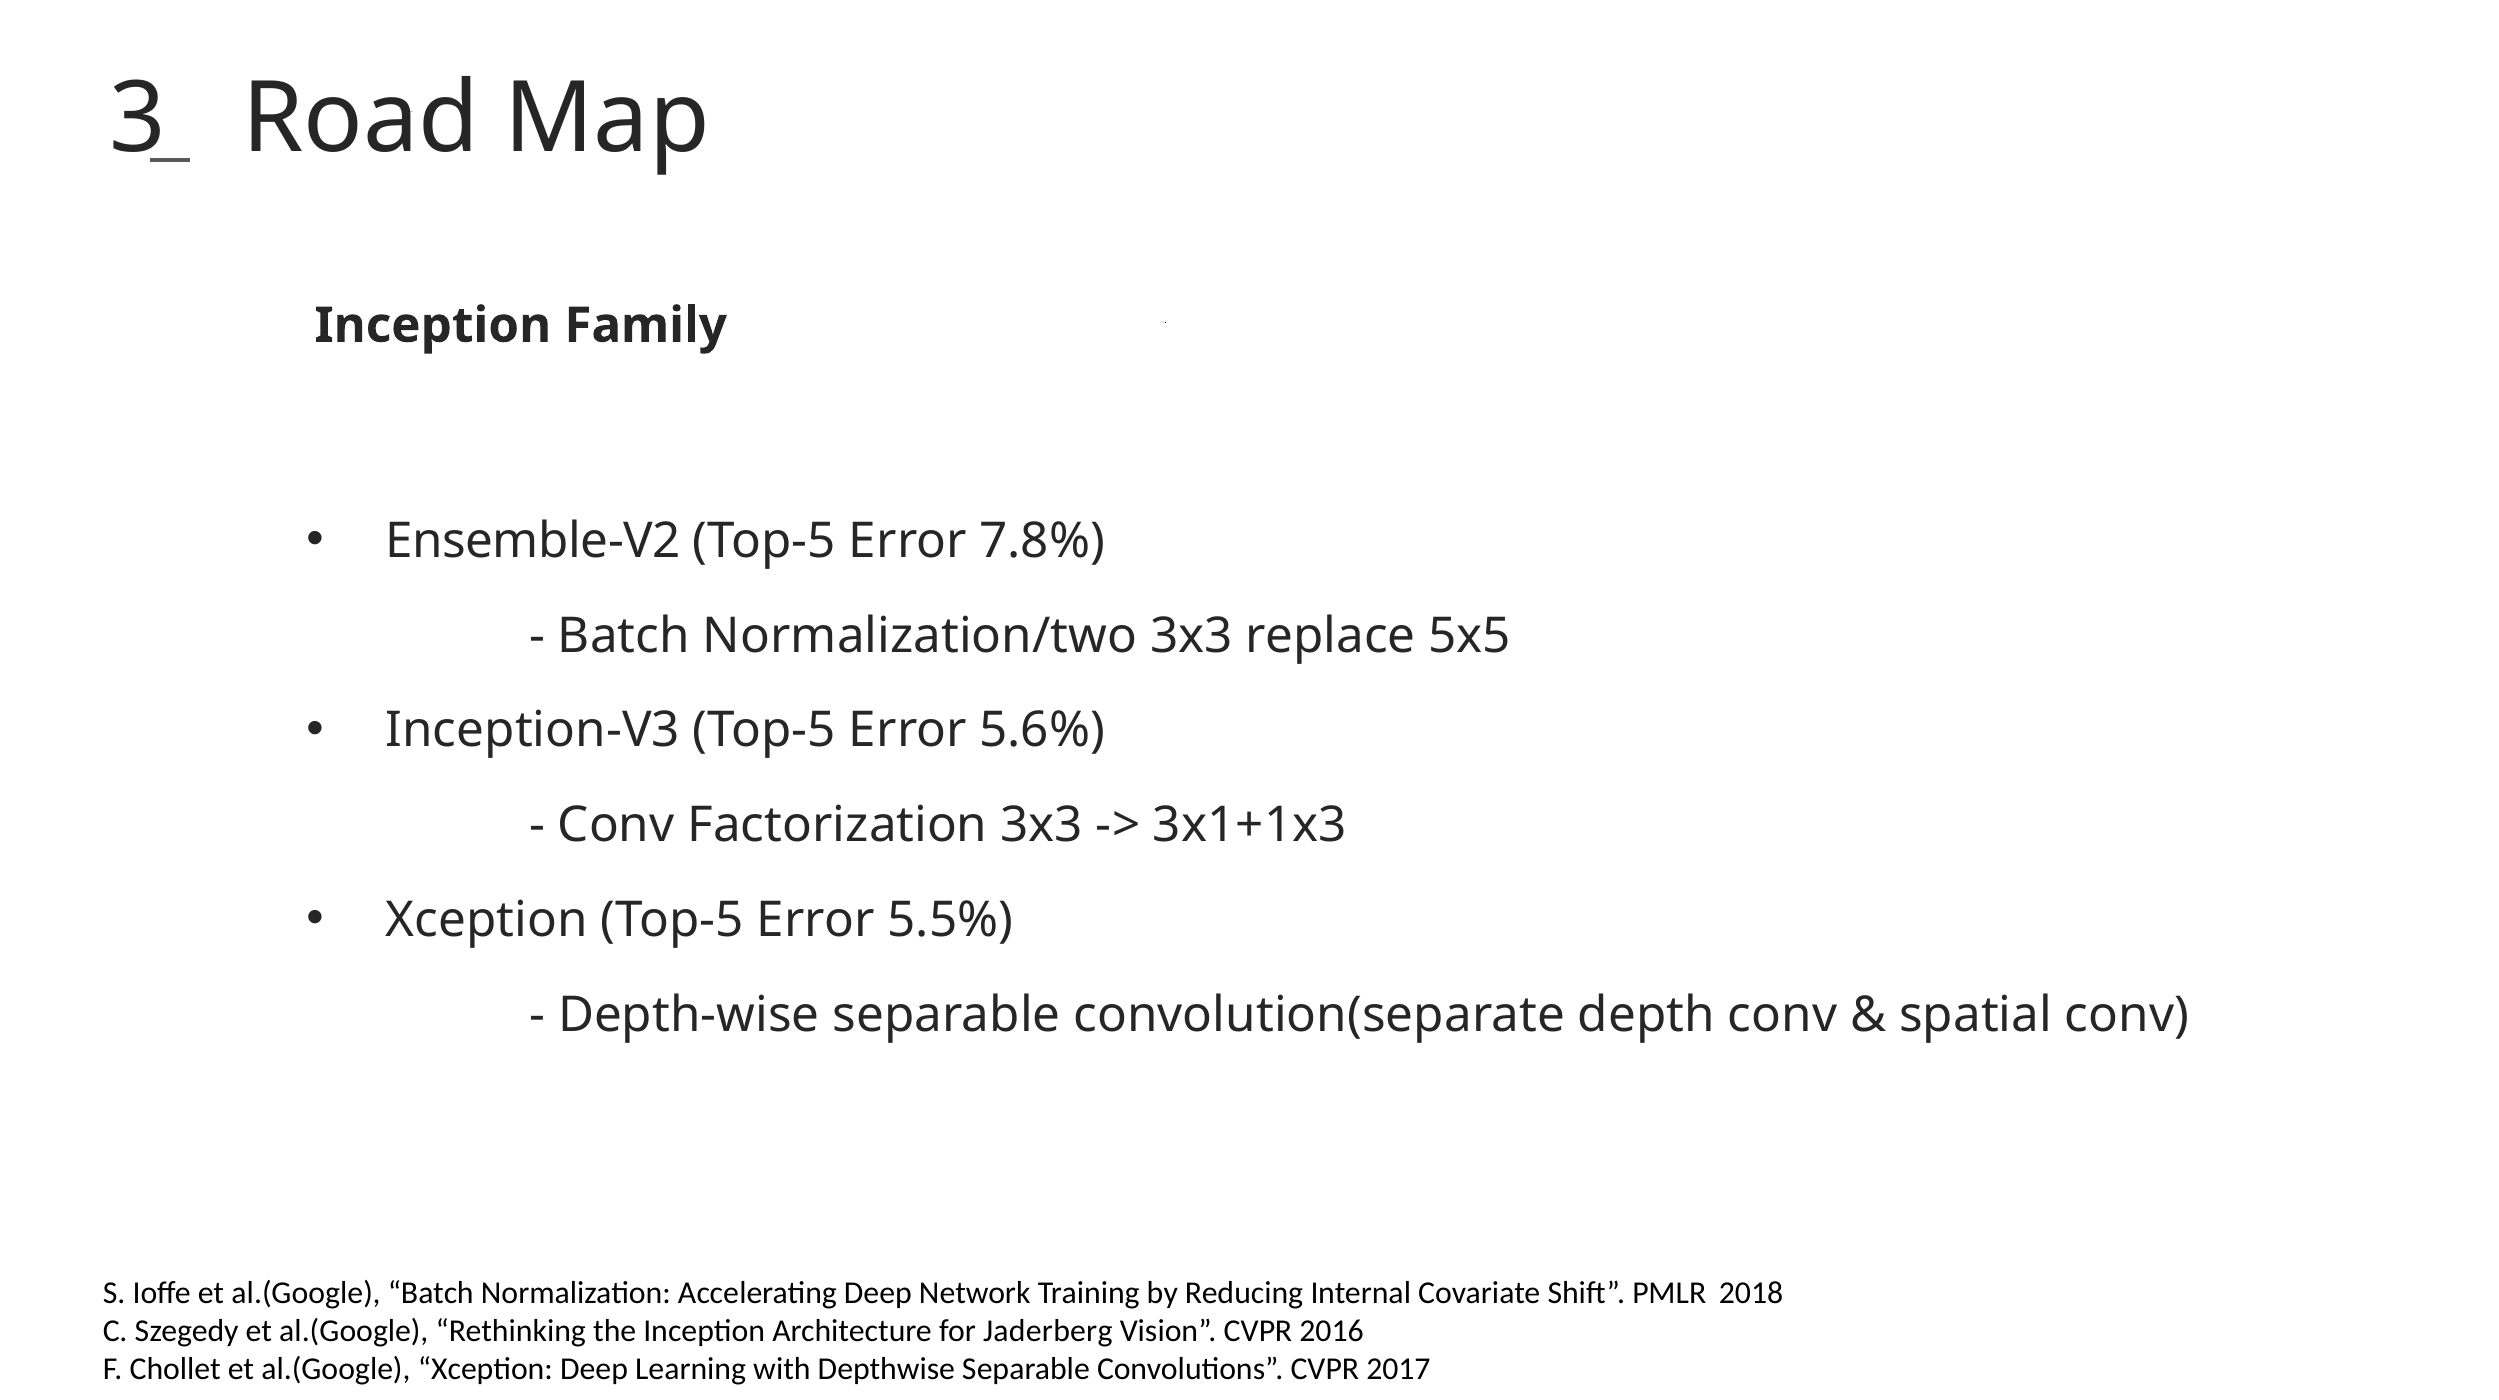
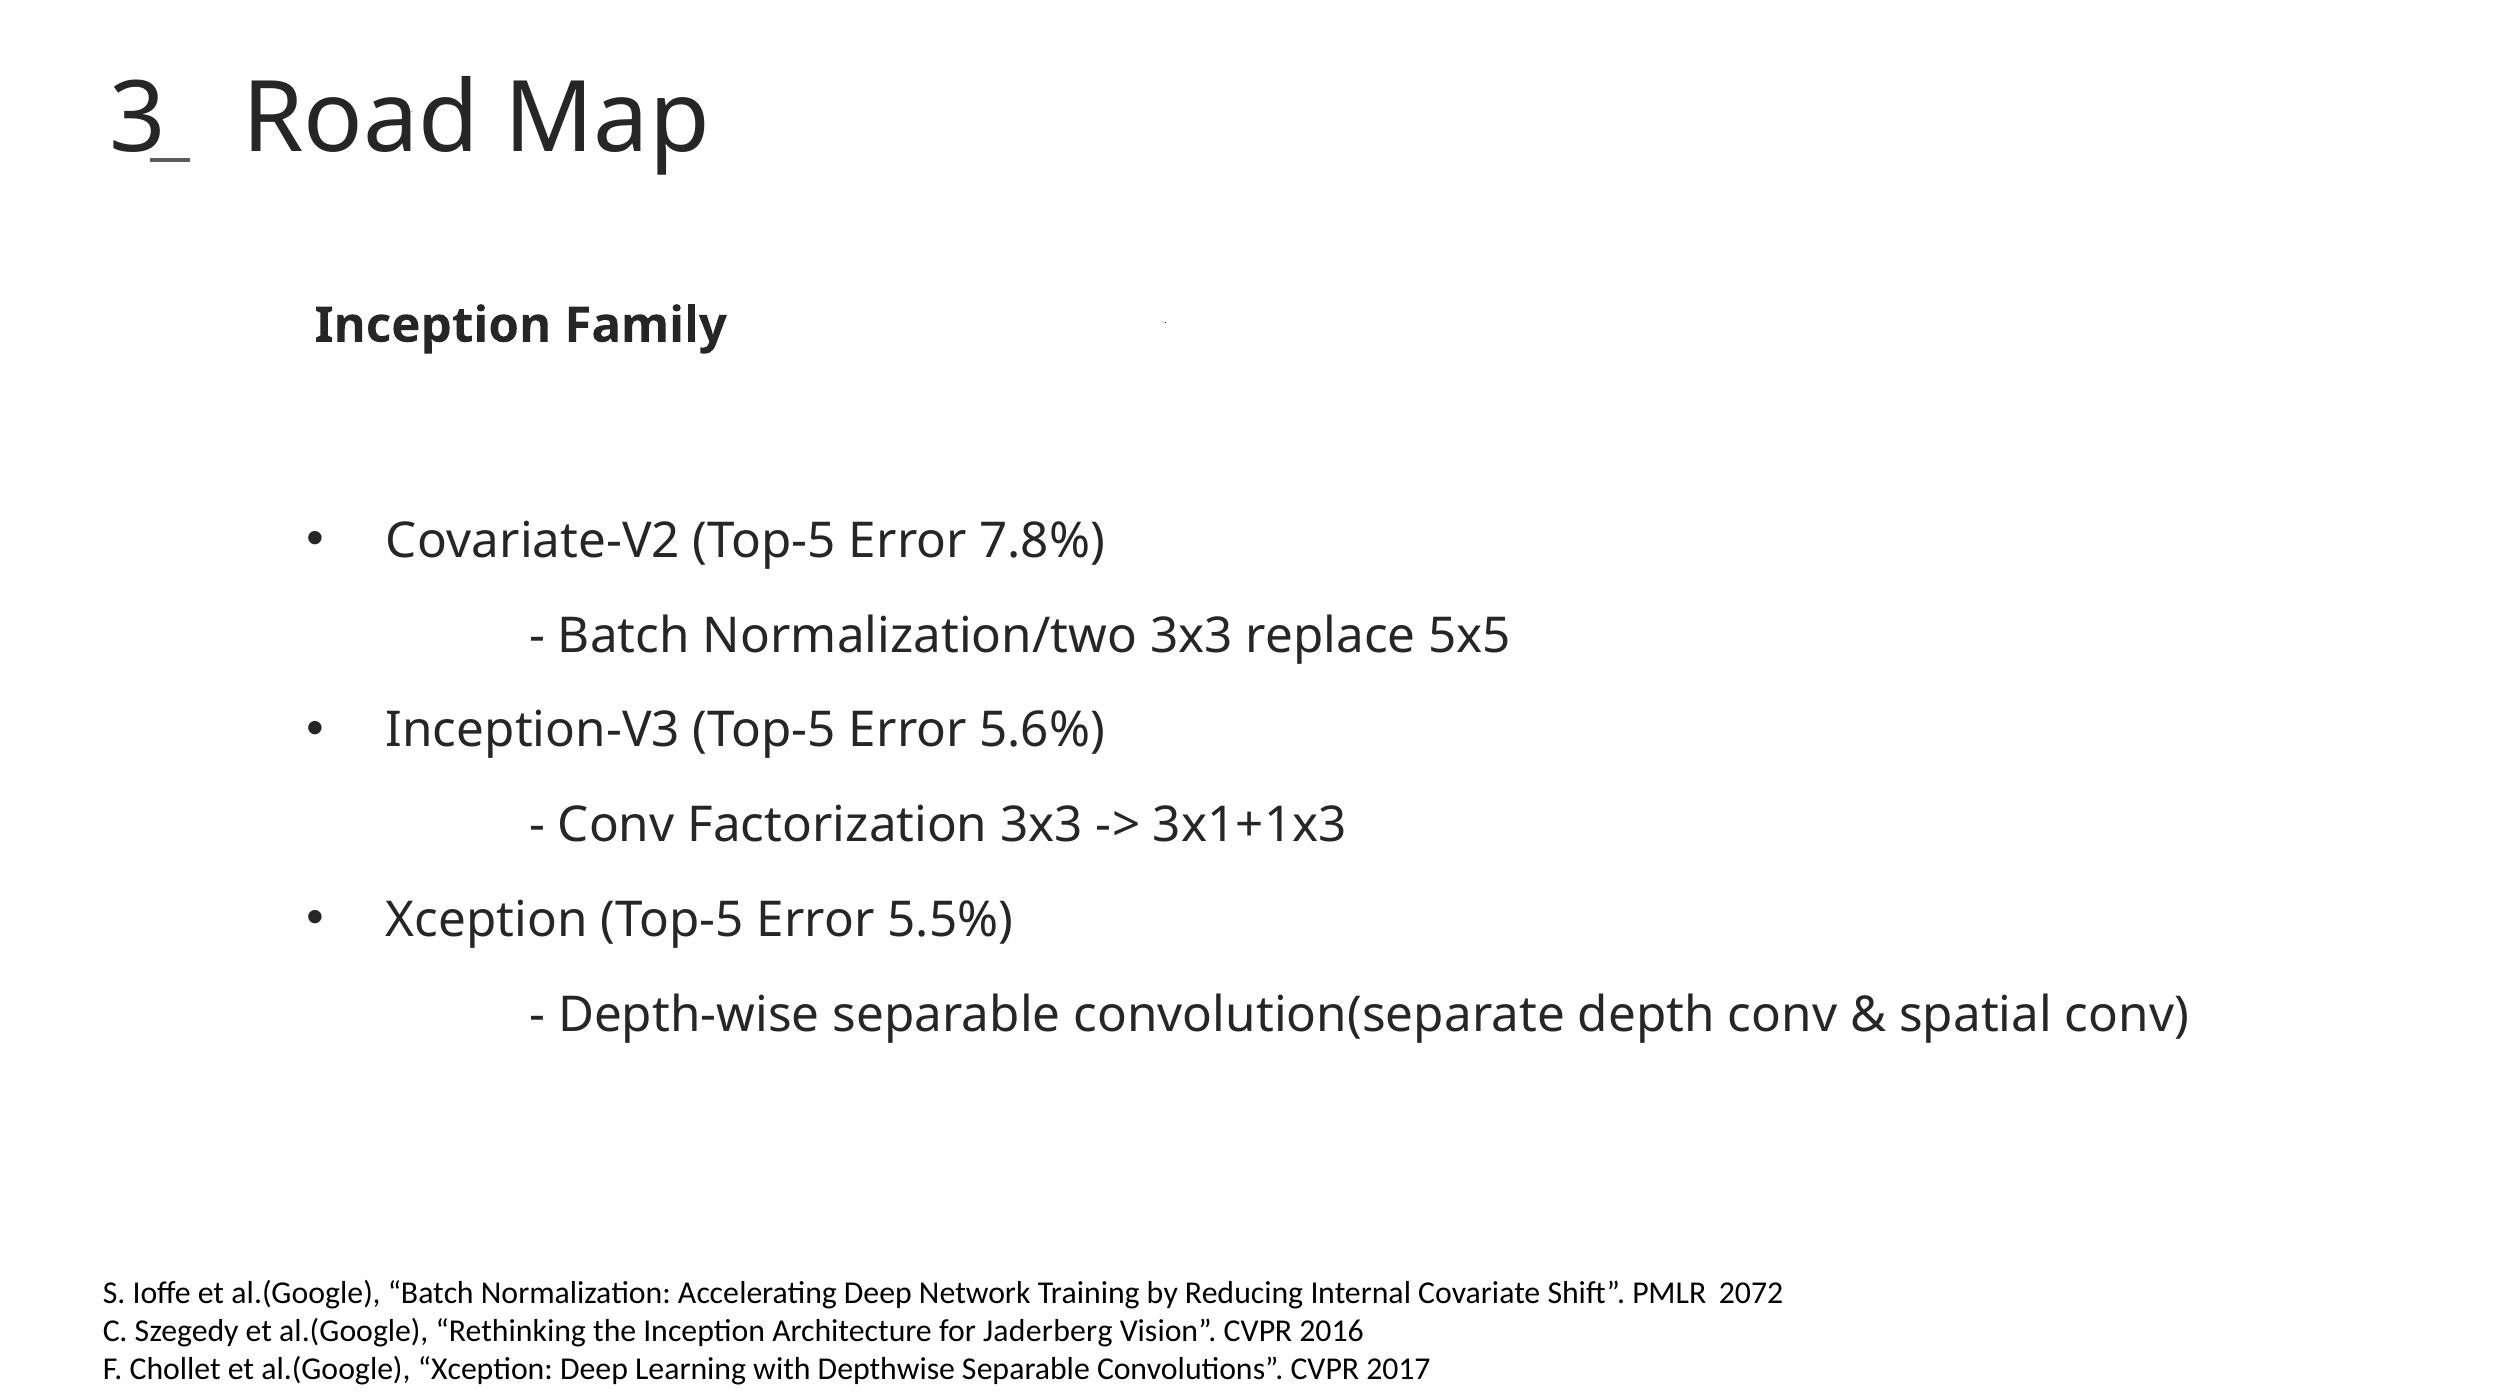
Ensemble-V2: Ensemble-V2 -> Covariate-V2
2018: 2018 -> 2072
